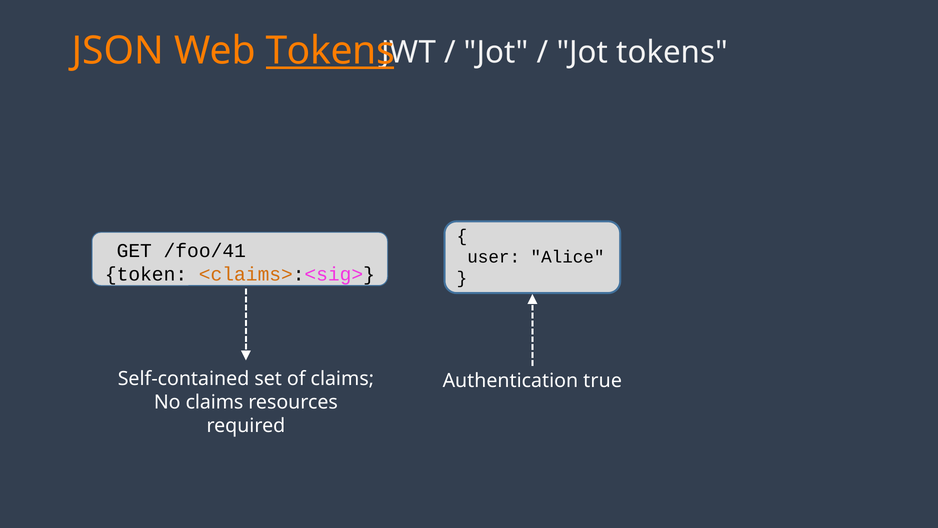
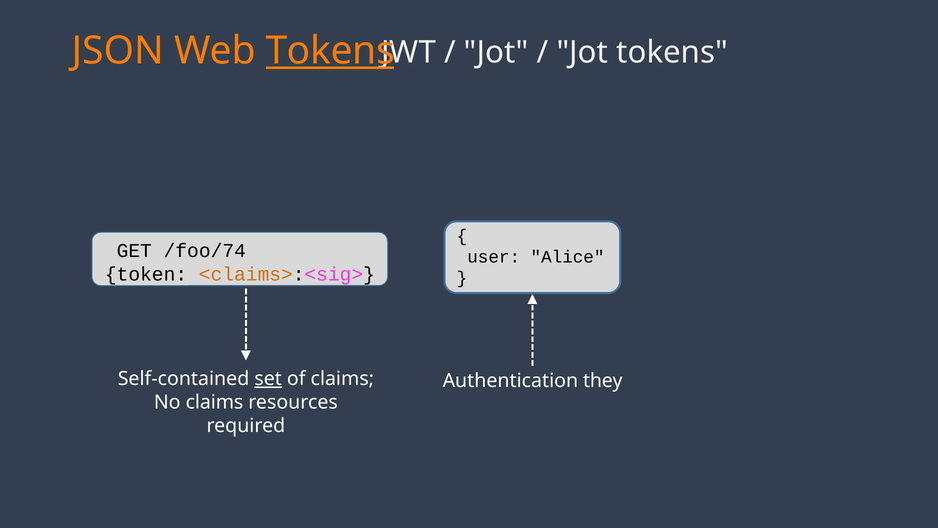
/foo/41: /foo/41 -> /foo/74
set underline: none -> present
true: true -> they
